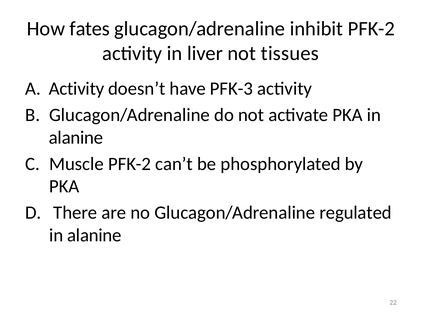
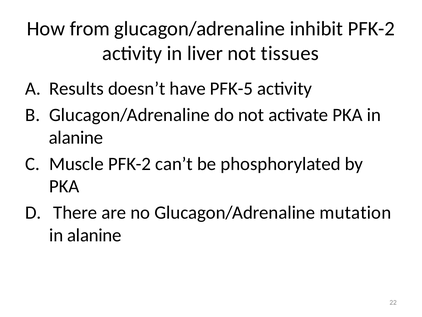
fates: fates -> from
Activity at (77, 89): Activity -> Results
PFK-3: PFK-3 -> PFK-5
regulated: regulated -> mutation
